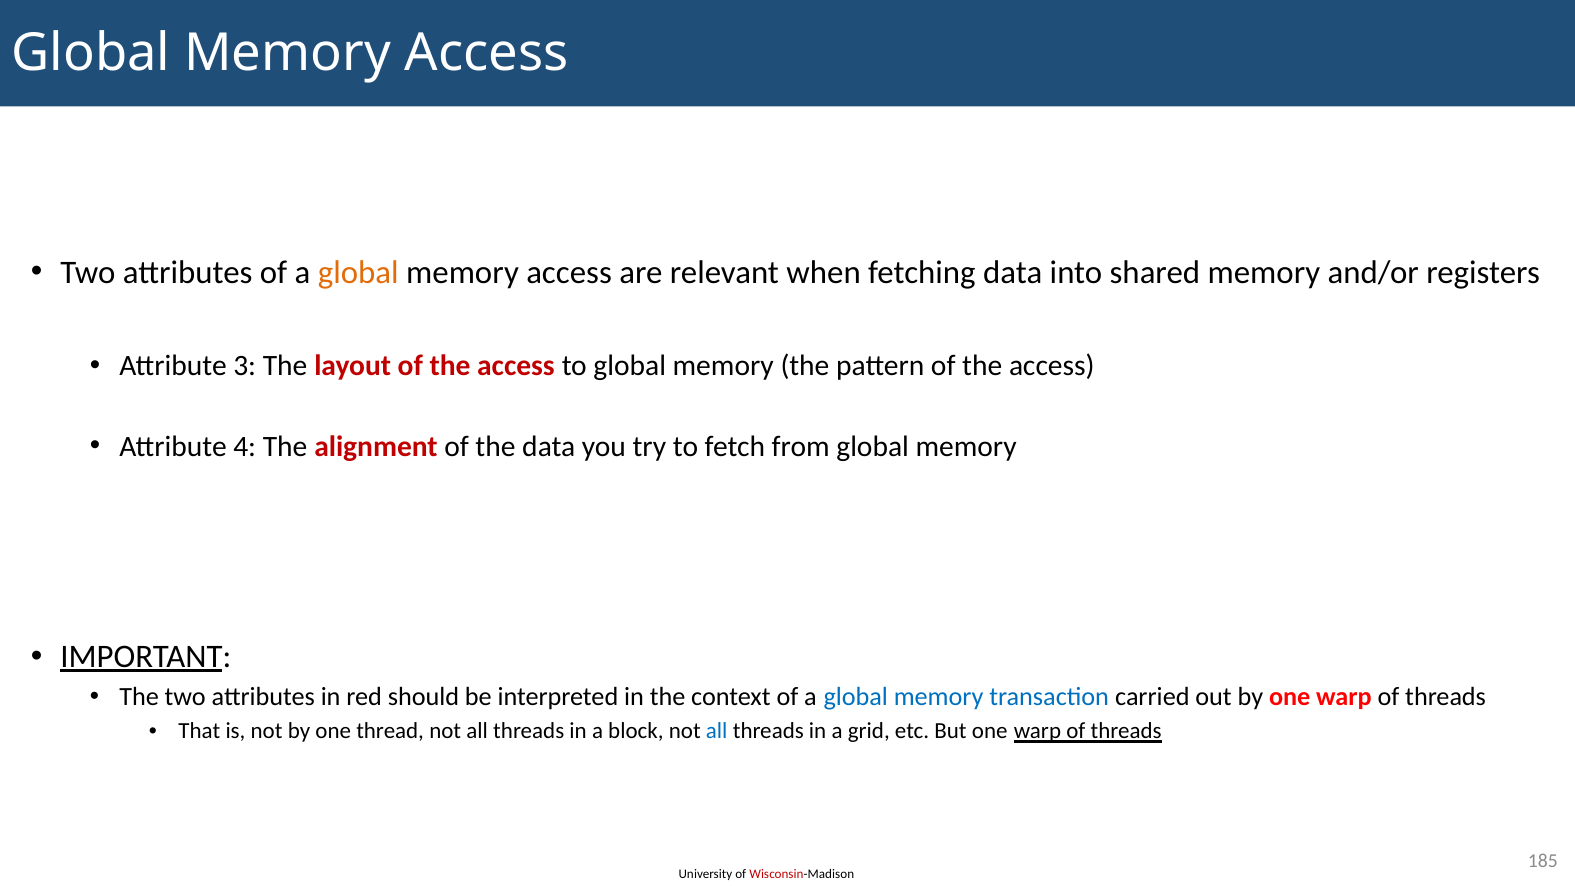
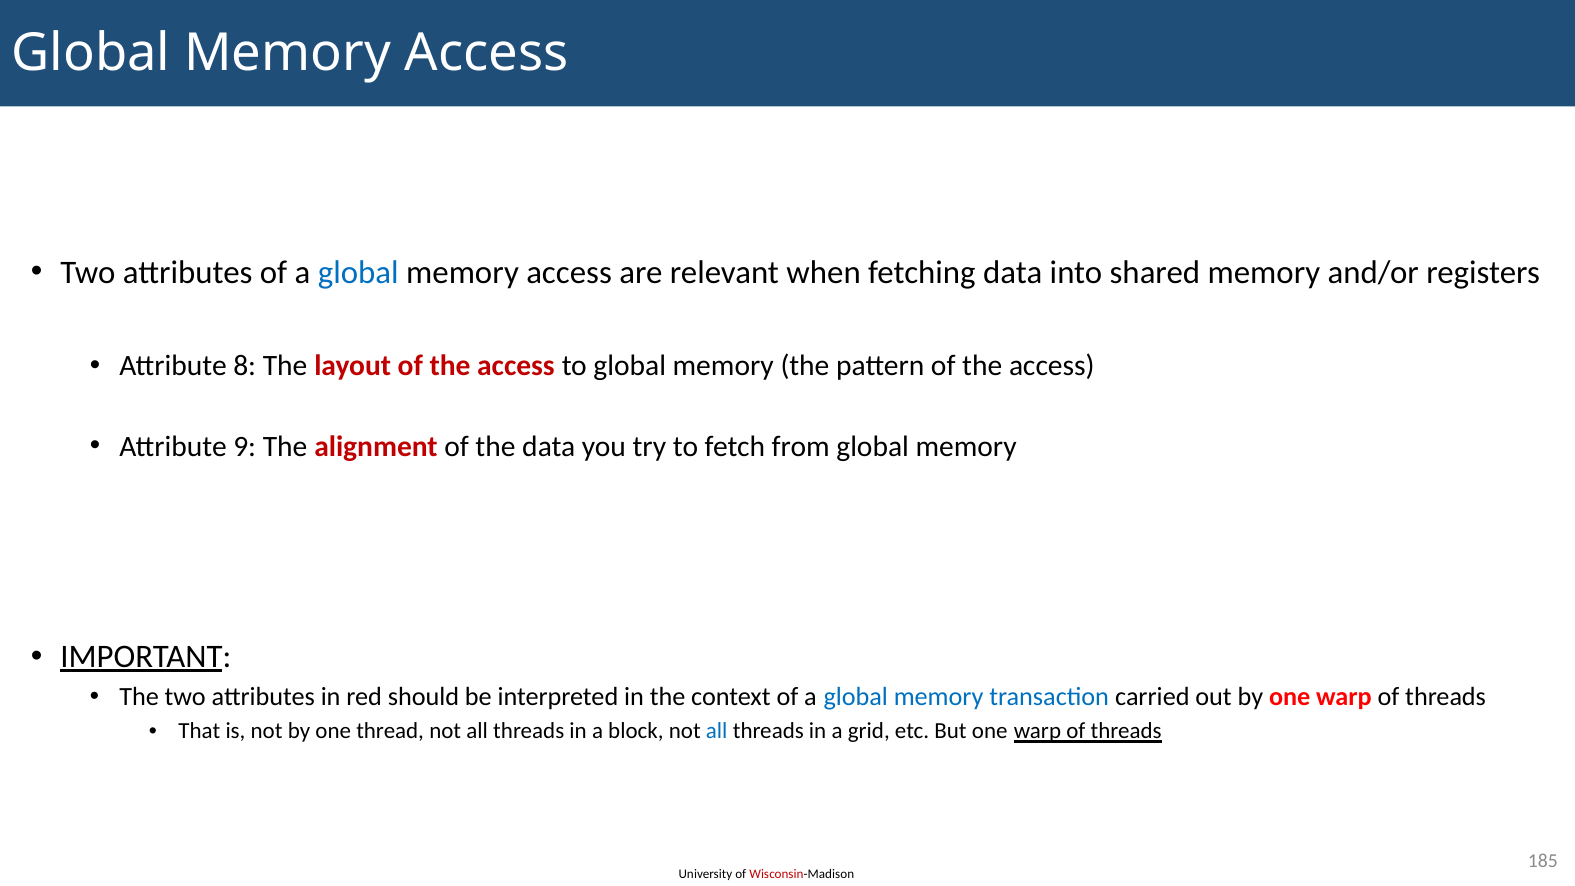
global at (358, 272) colour: orange -> blue
3: 3 -> 8
4: 4 -> 9
